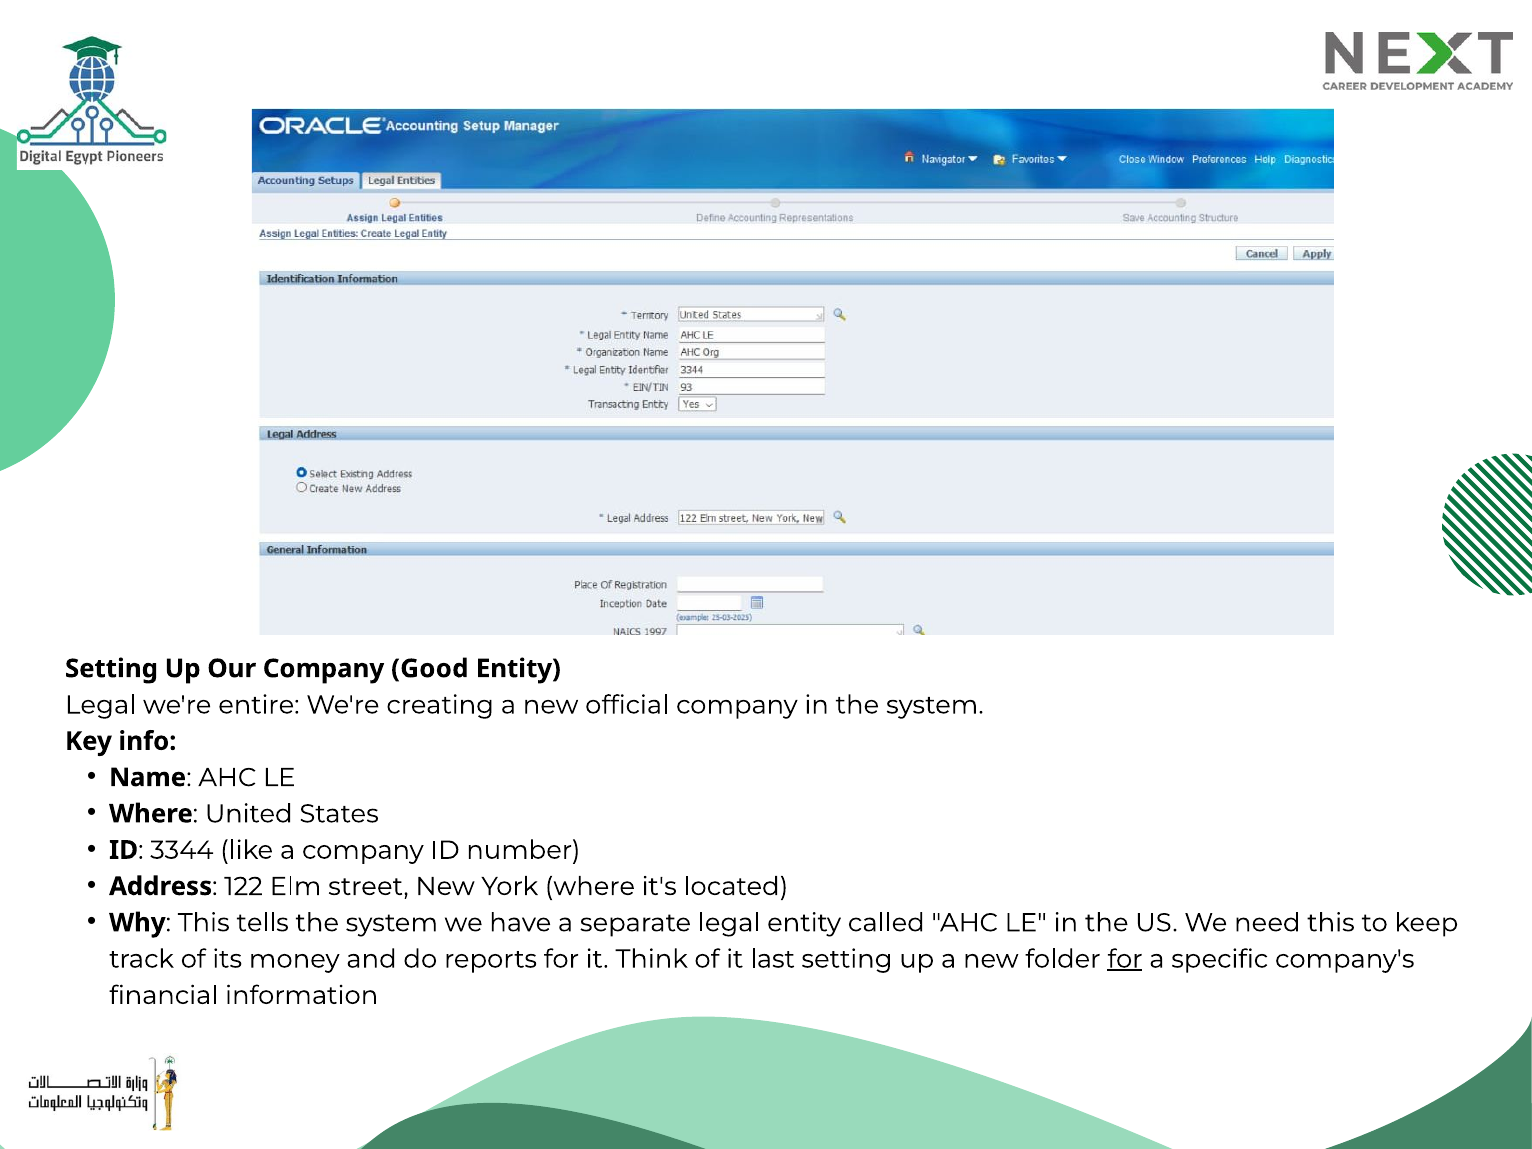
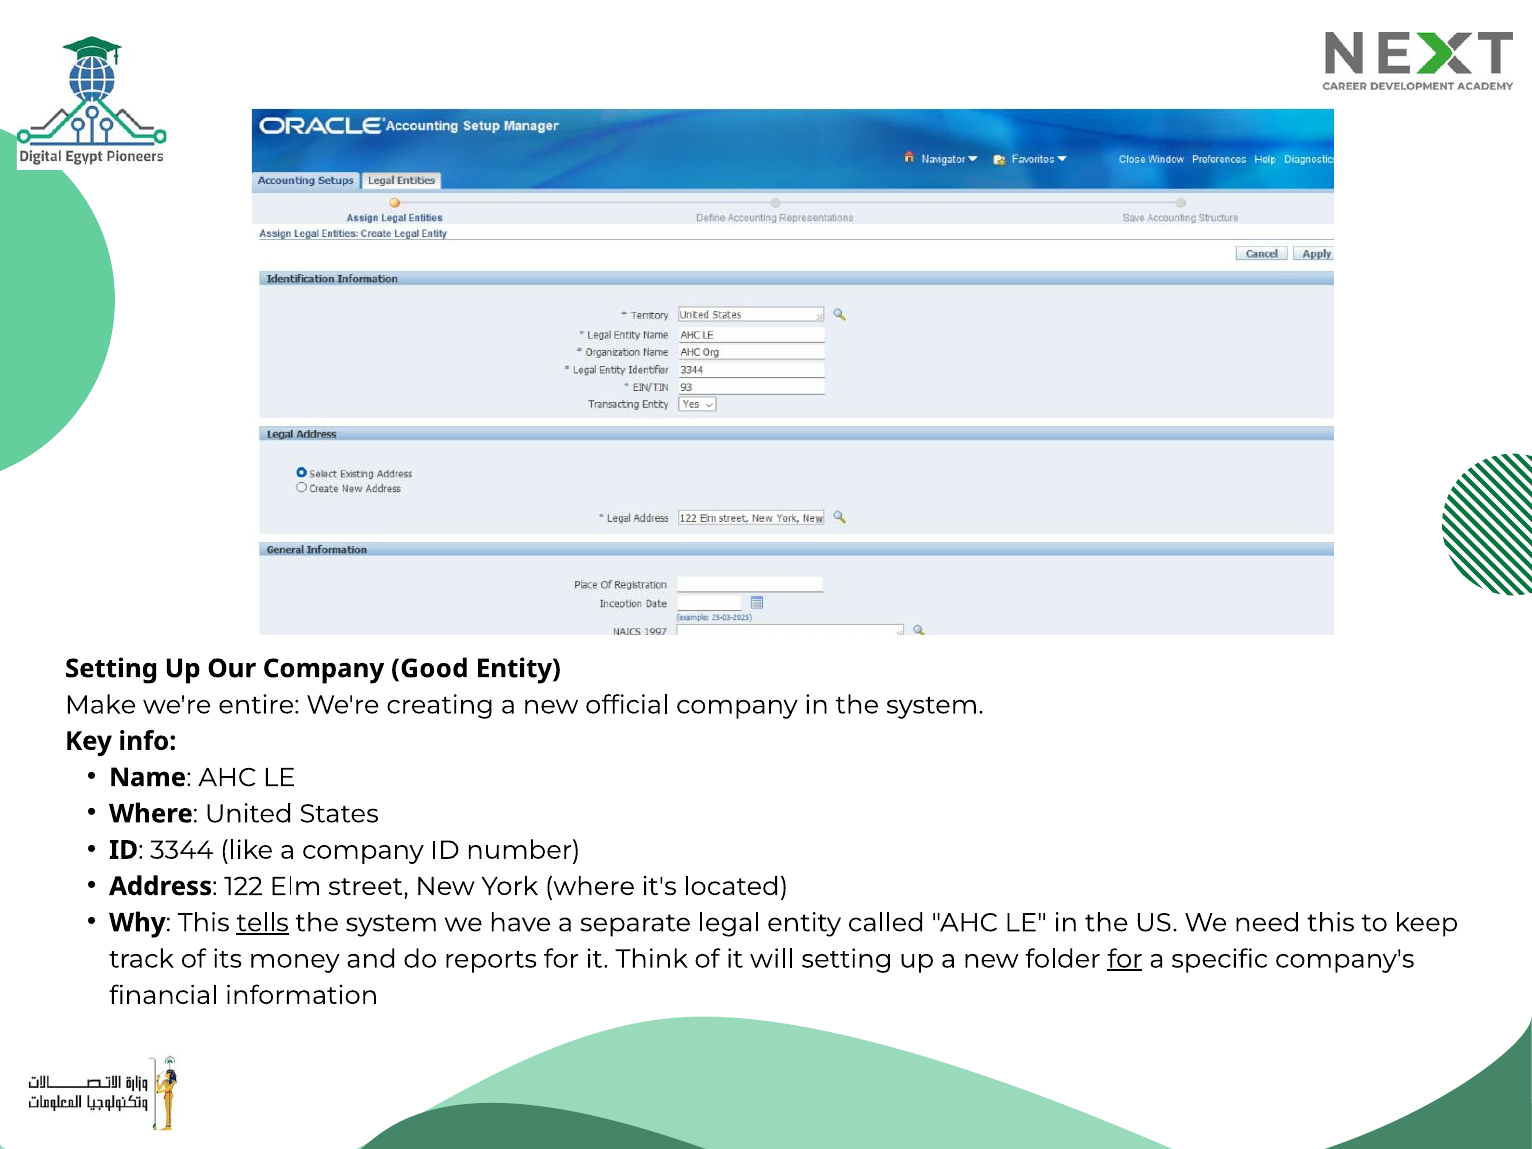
Legal at (101, 705): Legal -> Make
tells underline: none -> present
last: last -> will
